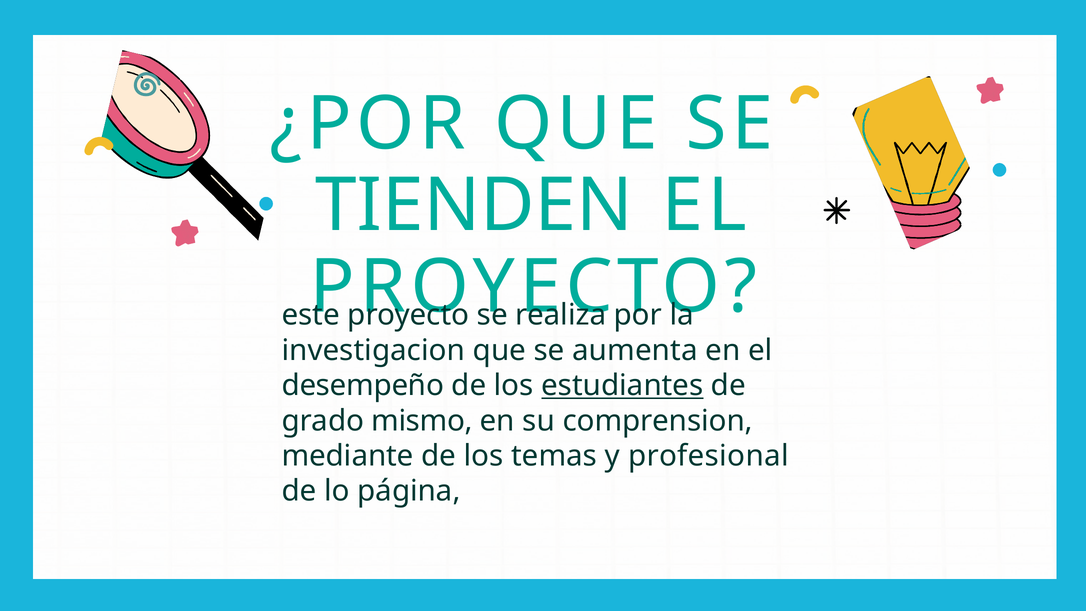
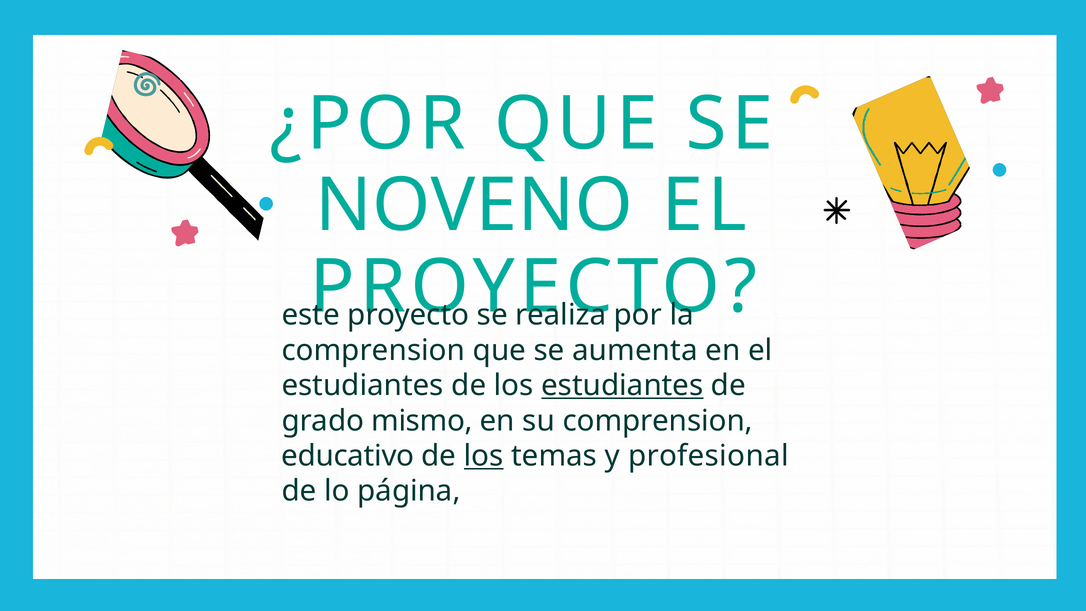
TIENDEN: TIENDEN -> NOVENO
investigacion at (373, 350): investigacion -> comprension
desempeño at (363, 385): desempeño -> estudiantes
mediante: mediante -> educativo
los at (484, 456) underline: none -> present
